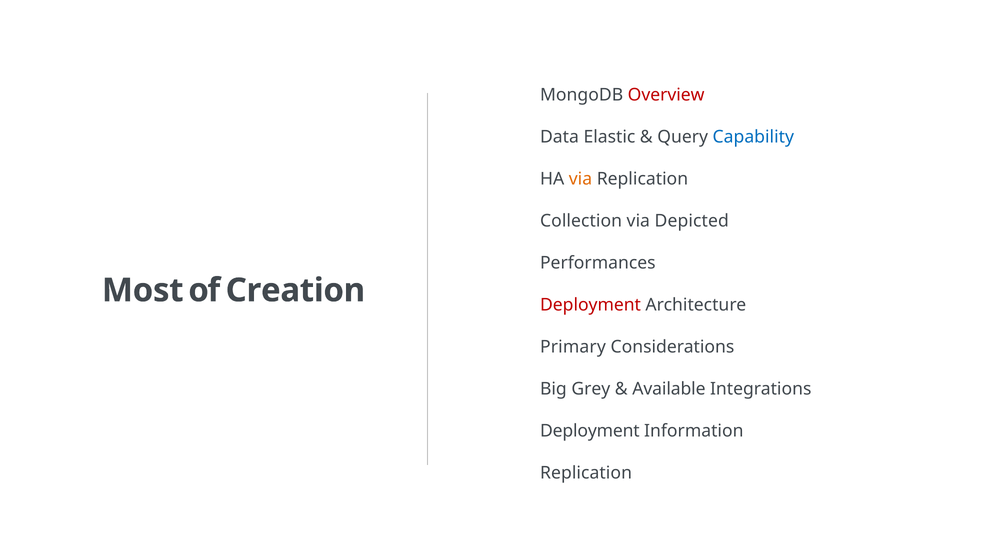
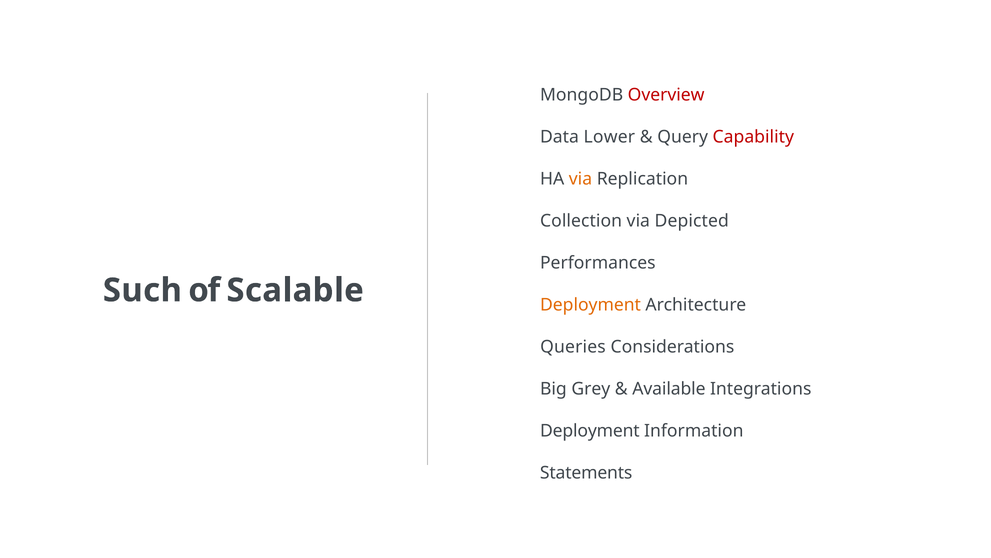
Elastic: Elastic -> Lower
Capability colour: blue -> red
Most: Most -> Such
Creation: Creation -> Scalable
Deployment at (591, 305) colour: red -> orange
Primary: Primary -> Queries
Replication at (586, 472): Replication -> Statements
